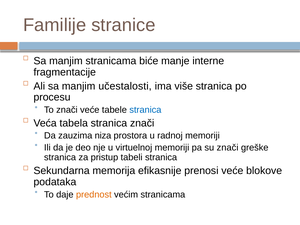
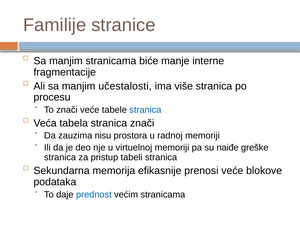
niza: niza -> nisu
su znači: znači -> naiđe
prednost colour: orange -> blue
